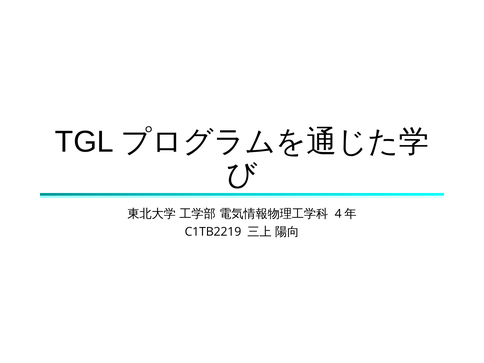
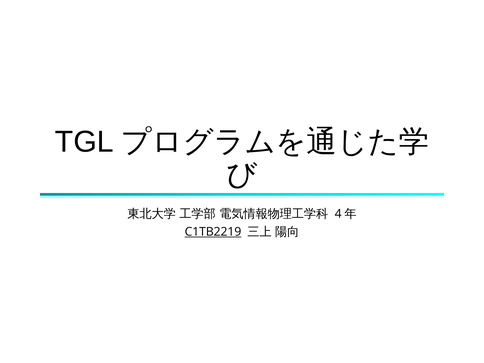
C1TB2219 underline: none -> present
